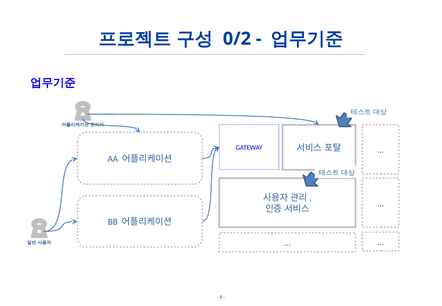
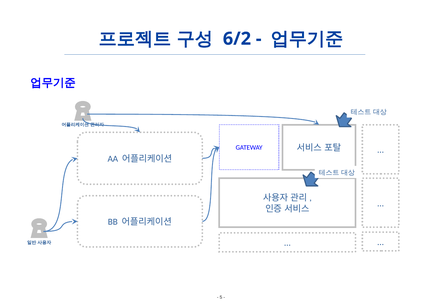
0/2: 0/2 -> 6/2
